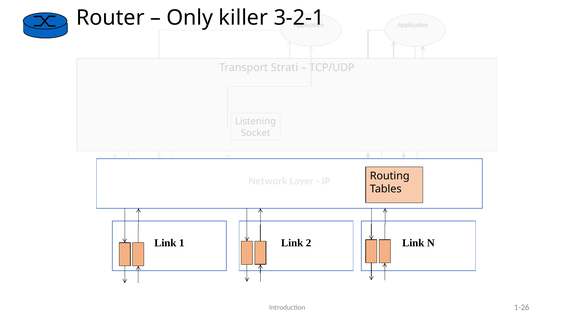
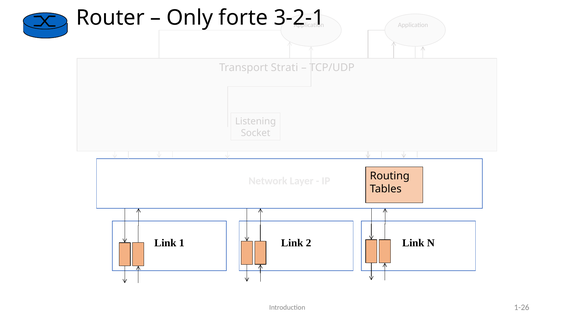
killer: killer -> forte
